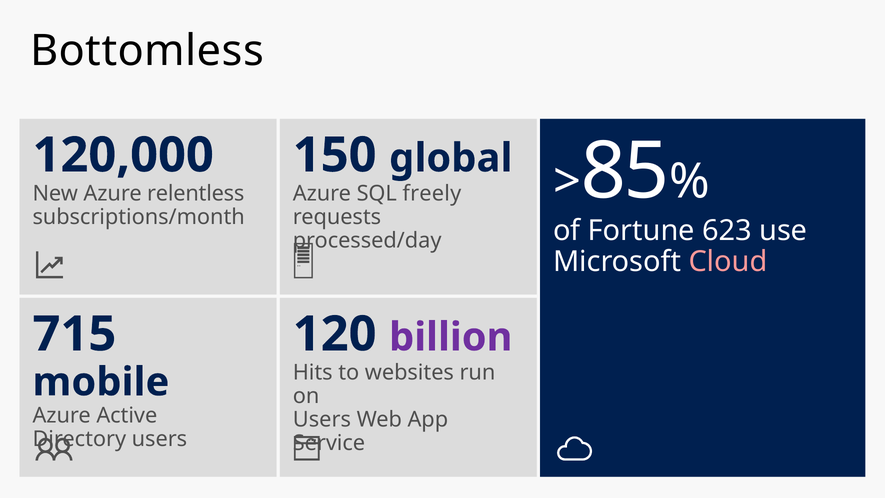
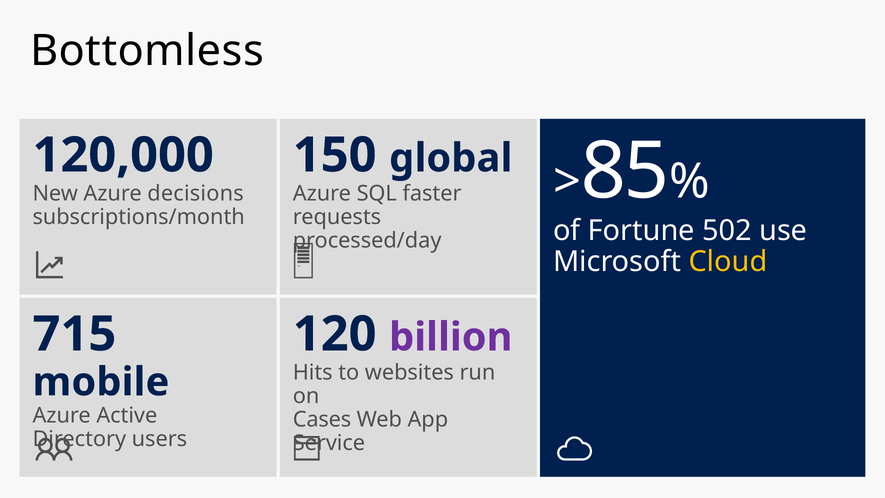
relentless: relentless -> decisions
freely: freely -> faster
623: 623 -> 502
Cloud colour: pink -> yellow
Users at (322, 419): Users -> Cases
